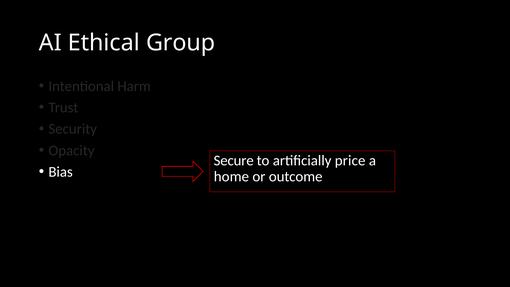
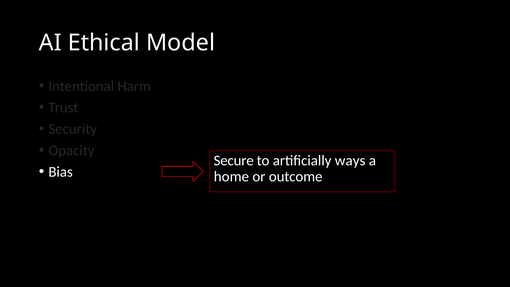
Group: Group -> Model
price: price -> ways
